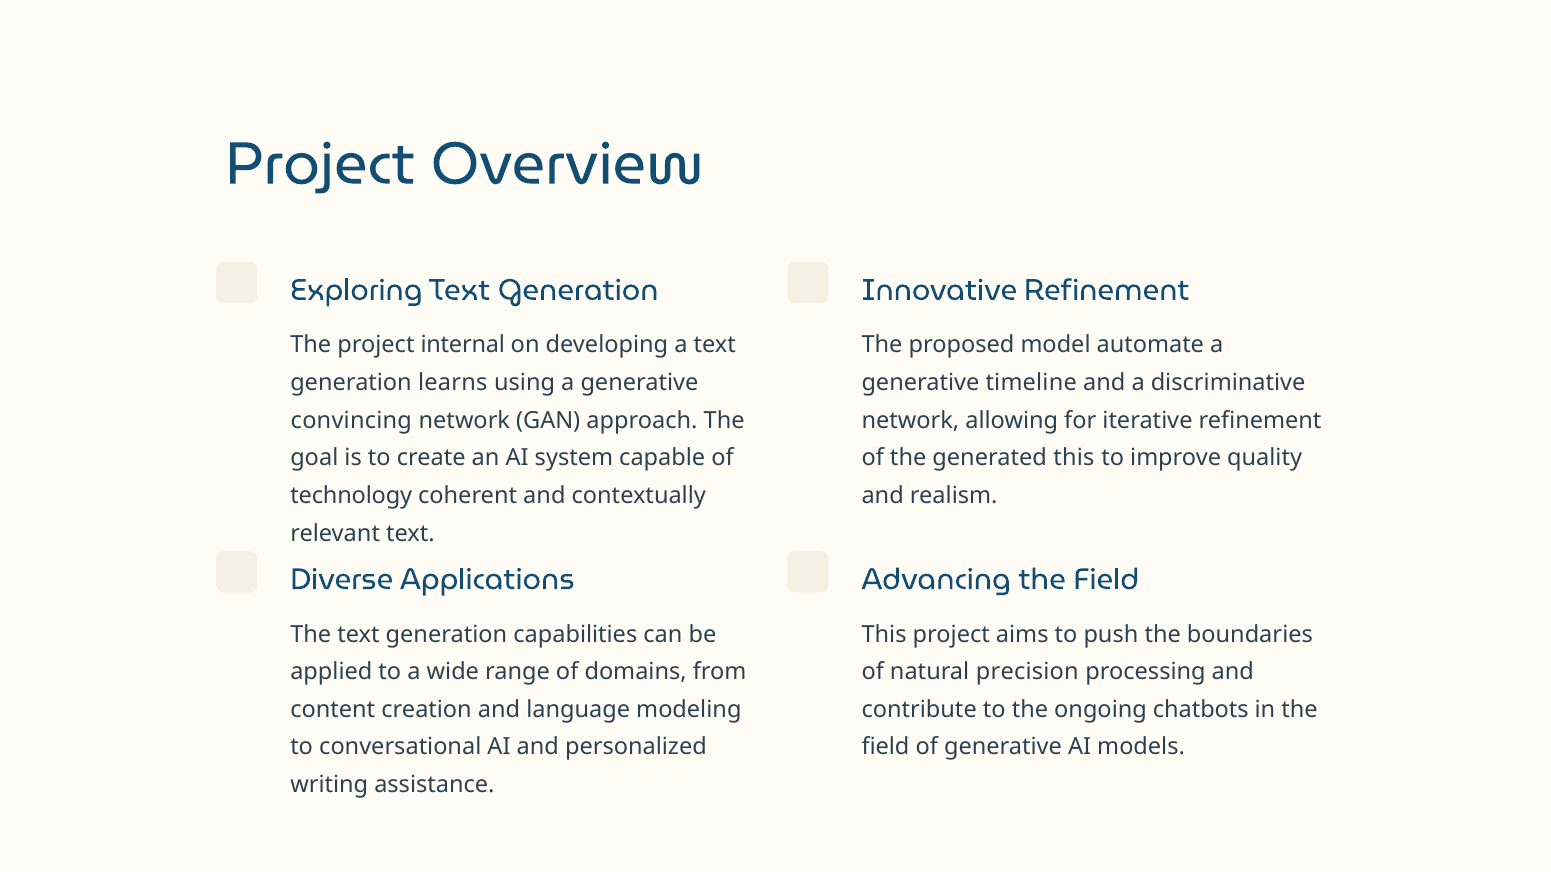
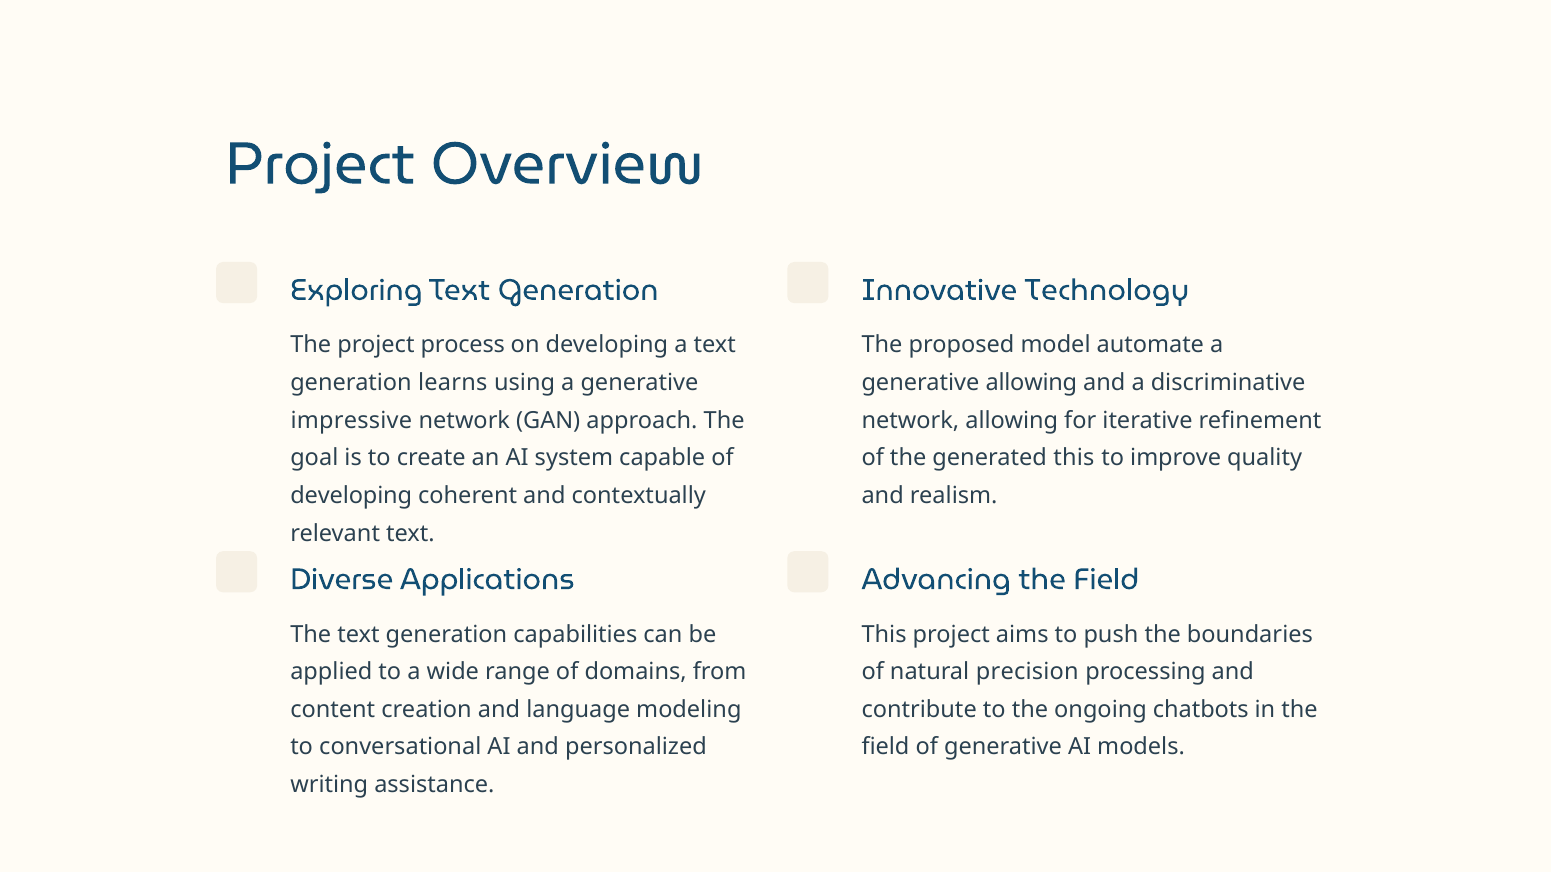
Innovative Refinement: Refinement -> Technology
internal: internal -> process
generative timeline: timeline -> allowing
convincing: convincing -> impressive
technology at (351, 496): technology -> developing
